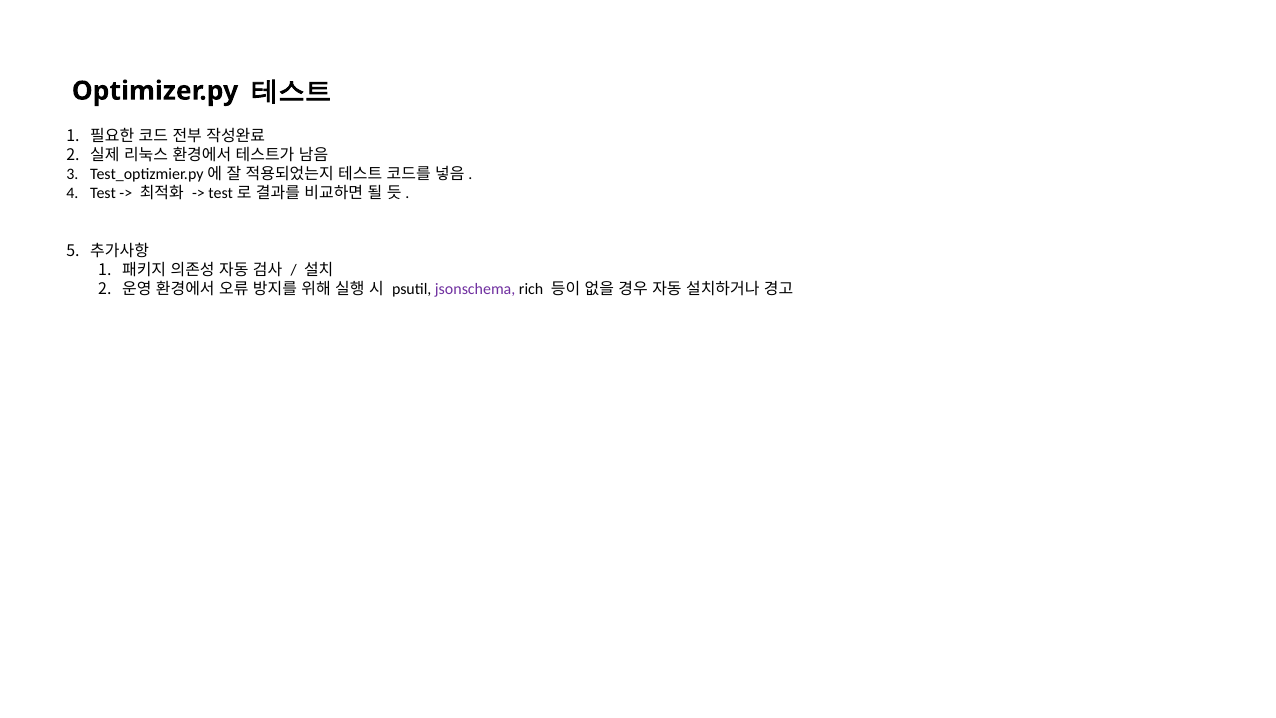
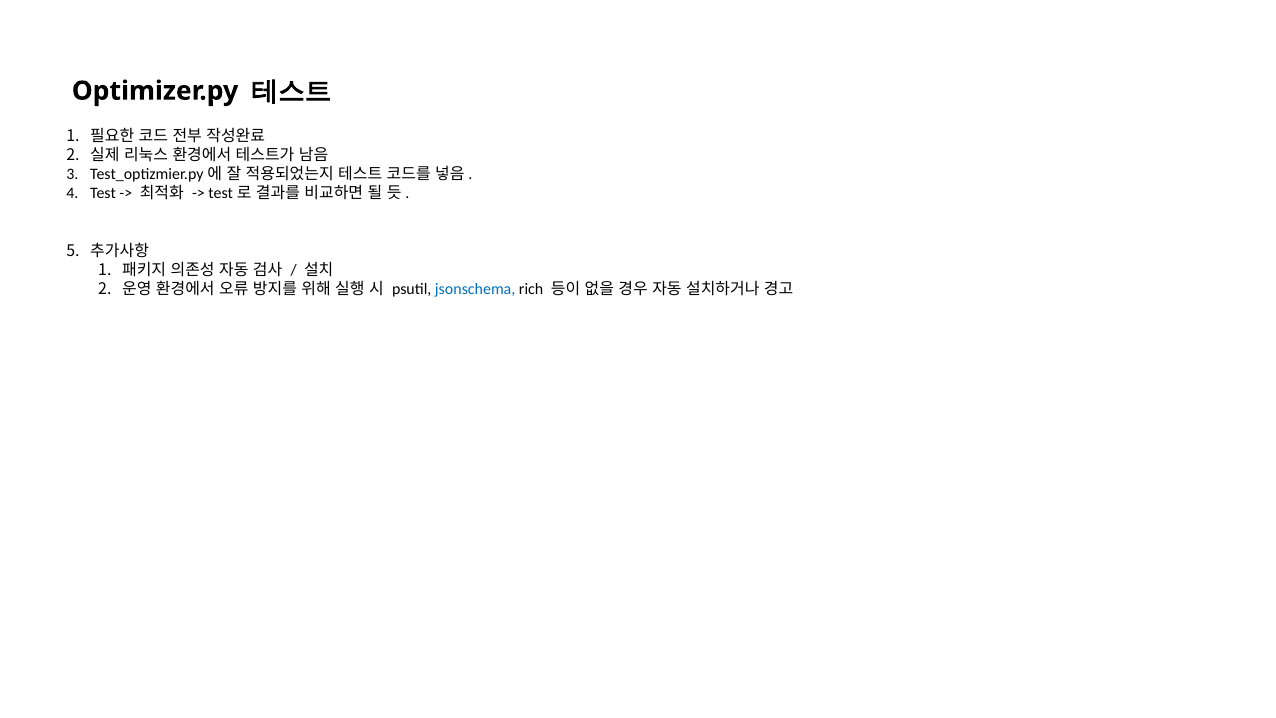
jsonschema colour: purple -> blue
